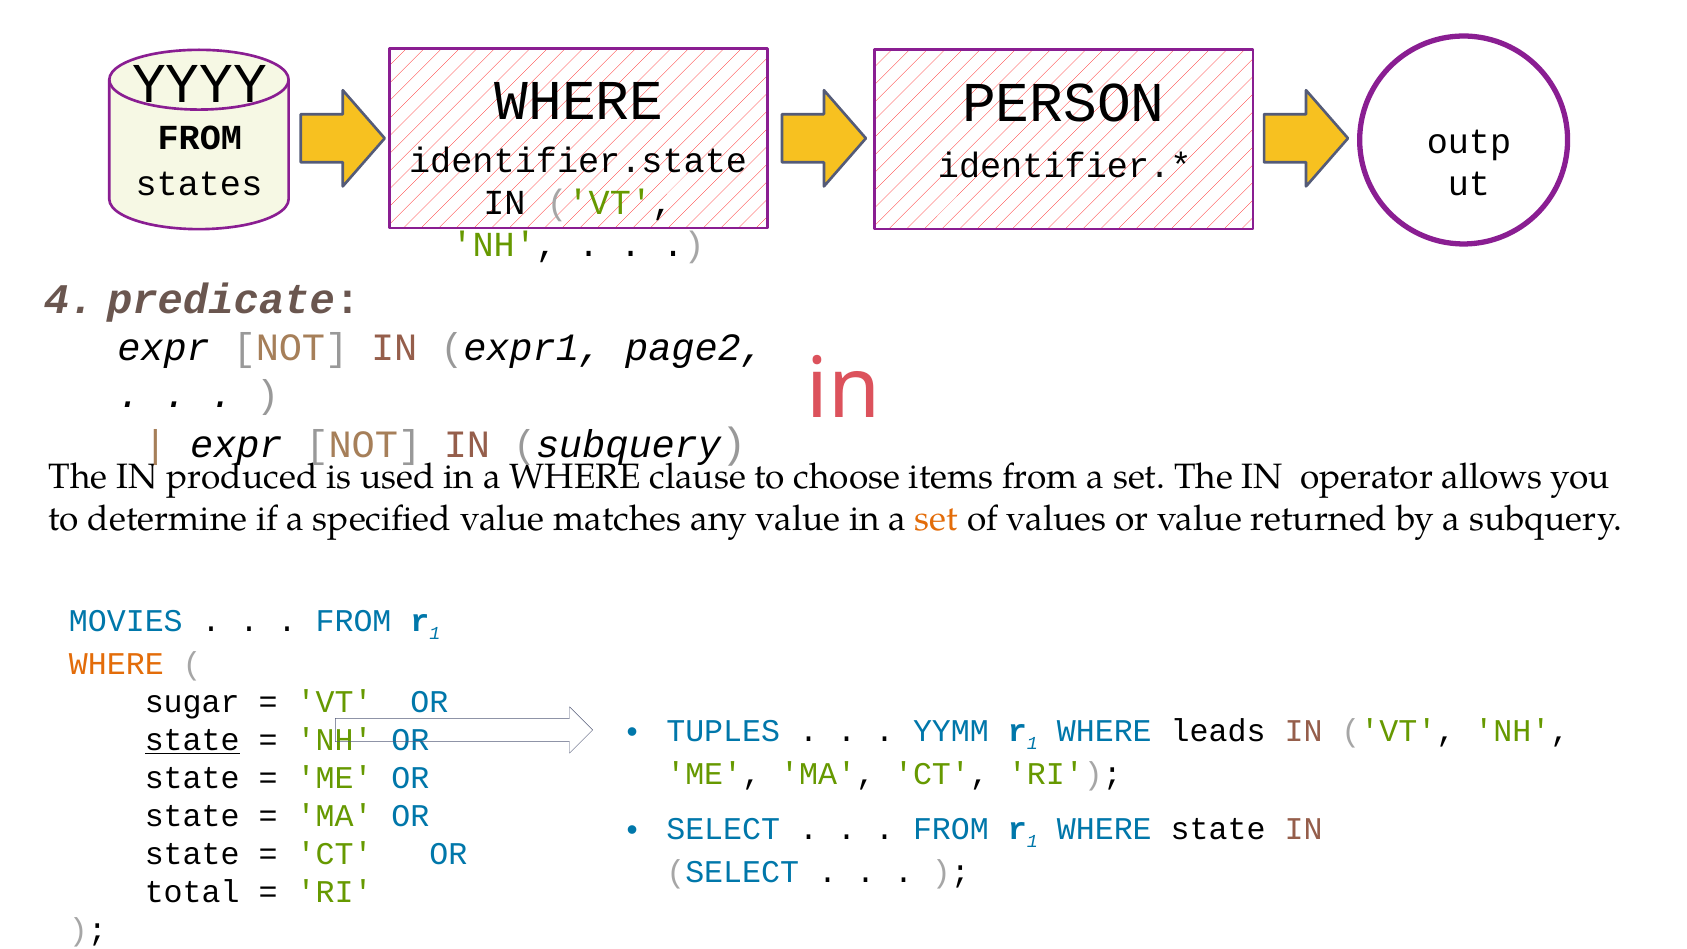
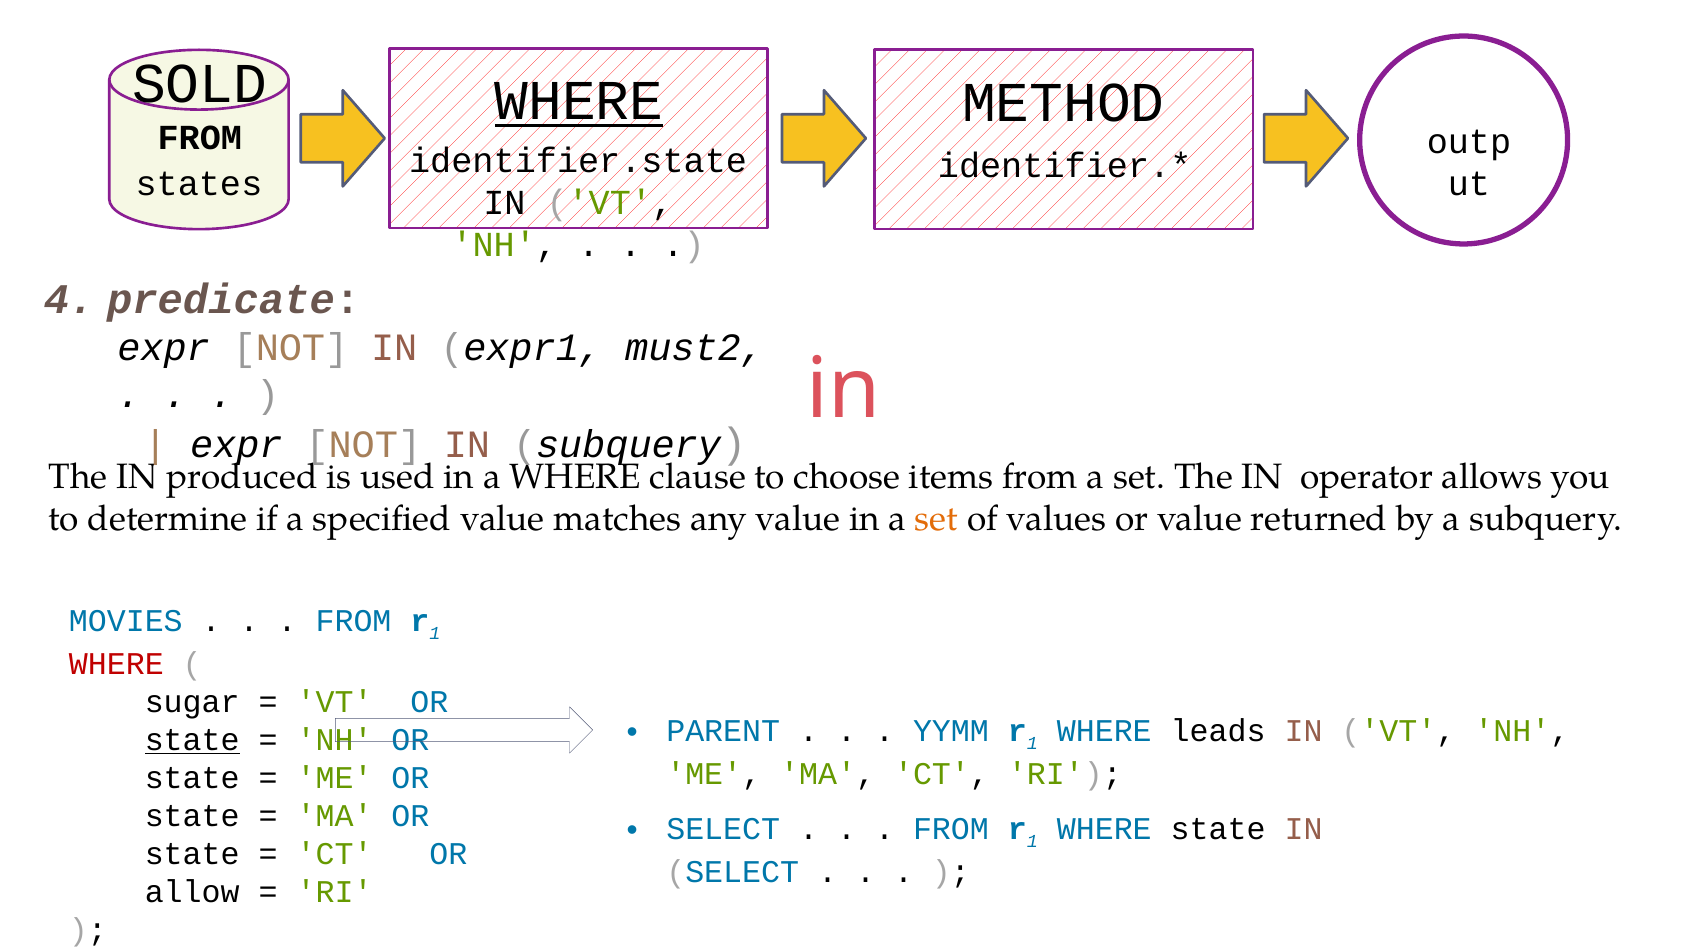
YYYY: YYYY -> SOLD
WHERE at (579, 101) underline: none -> present
PERSON: PERSON -> METHOD
page2: page2 -> must2
WHERE at (116, 664) colour: orange -> red
TUPLES: TUPLES -> PARENT
total: total -> allow
